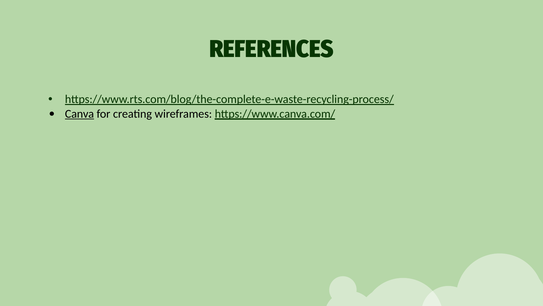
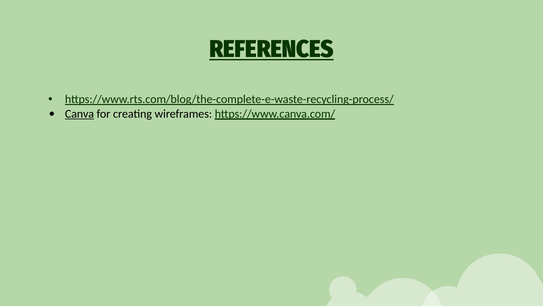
REFERENCES underline: none -> present
